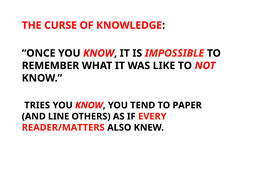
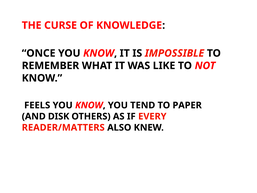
TRIES: TRIES -> FEELS
LINE: LINE -> DISK
